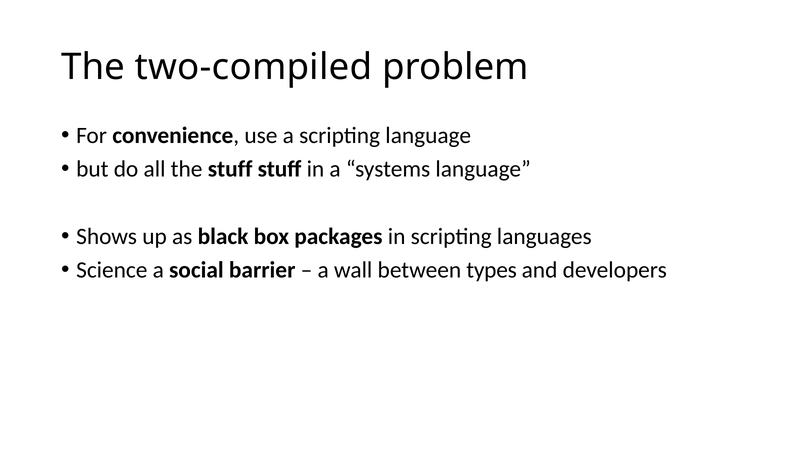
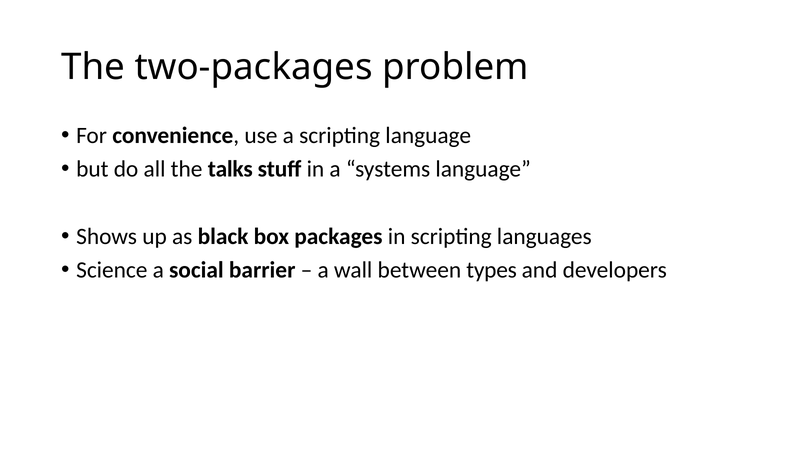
two-compiled: two-compiled -> two-packages
the stuff: stuff -> talks
